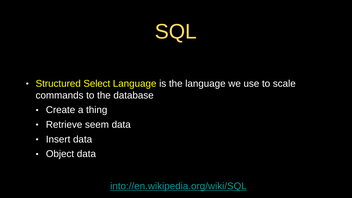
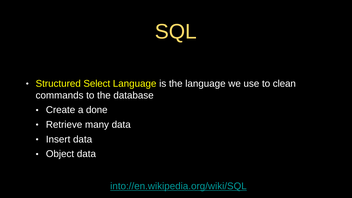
scale: scale -> clean
thing: thing -> done
seem: seem -> many
